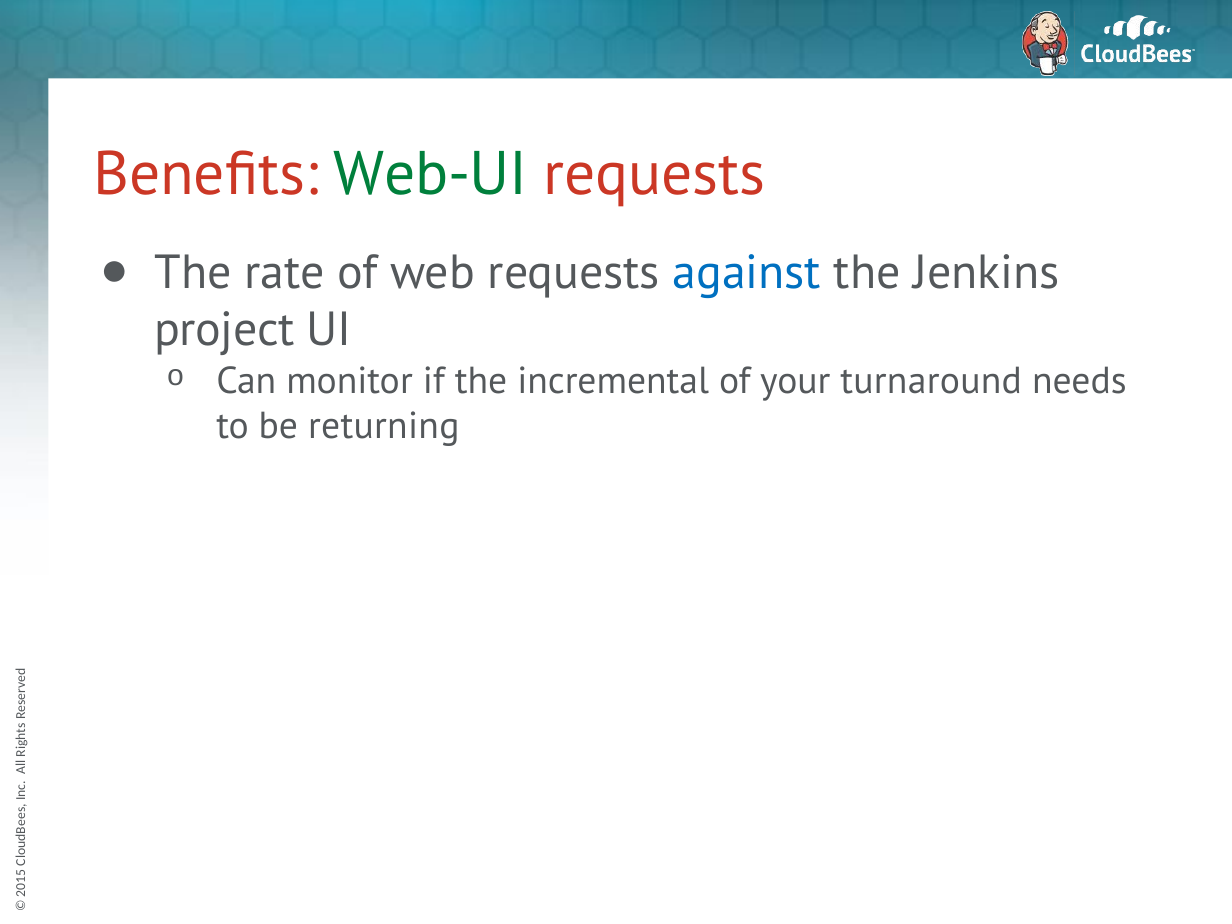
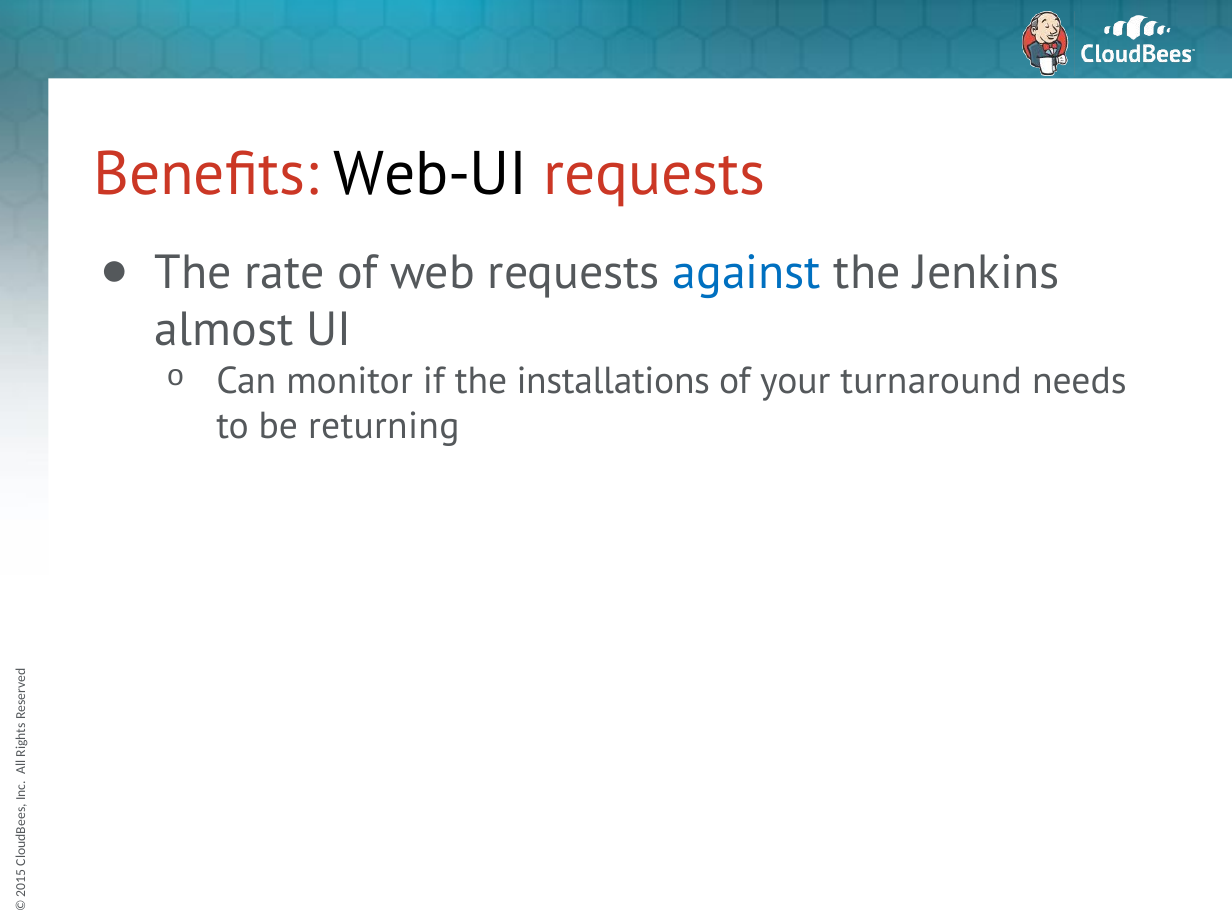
Web-UI colour: green -> black
project: project -> almost
incremental: incremental -> installations
